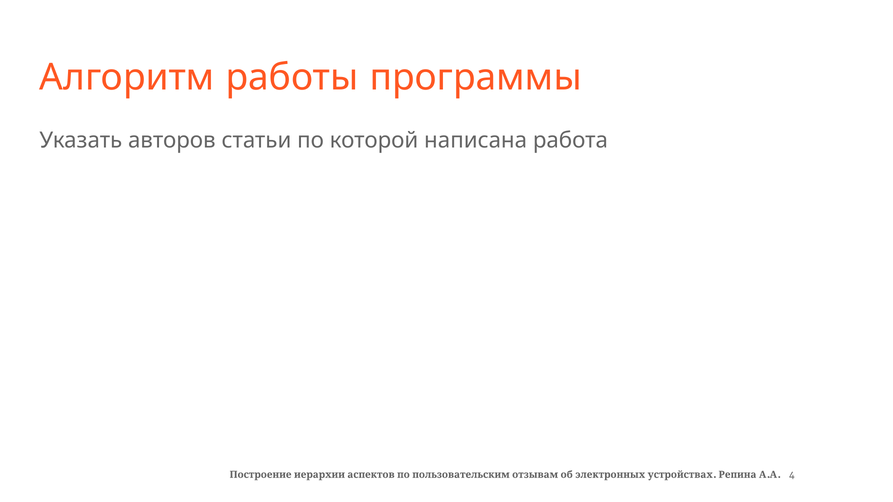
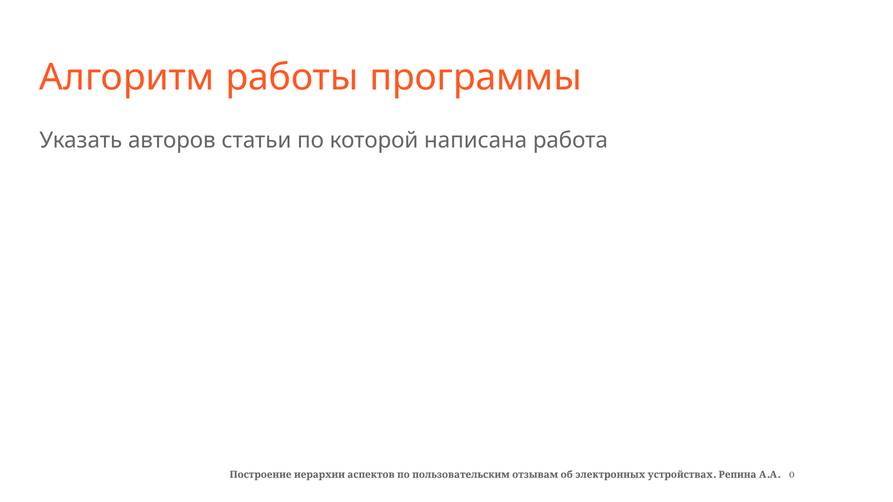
4: 4 -> 0
